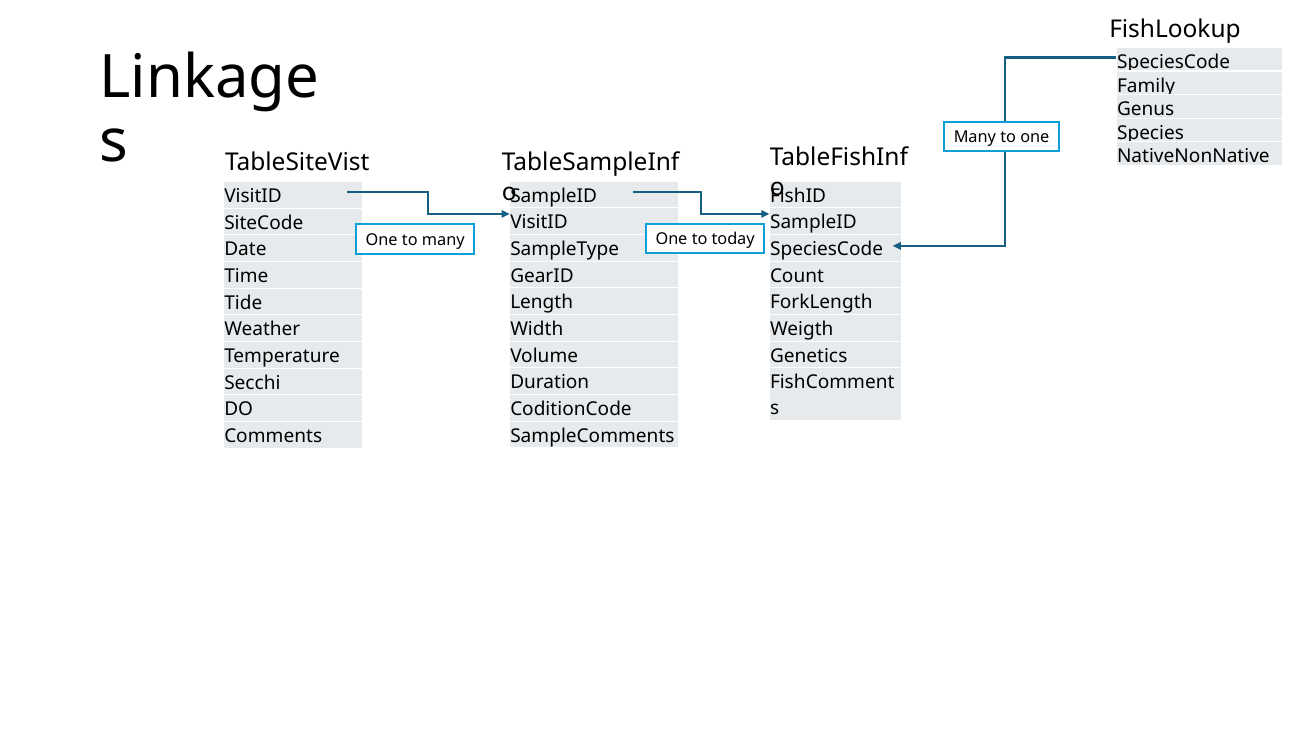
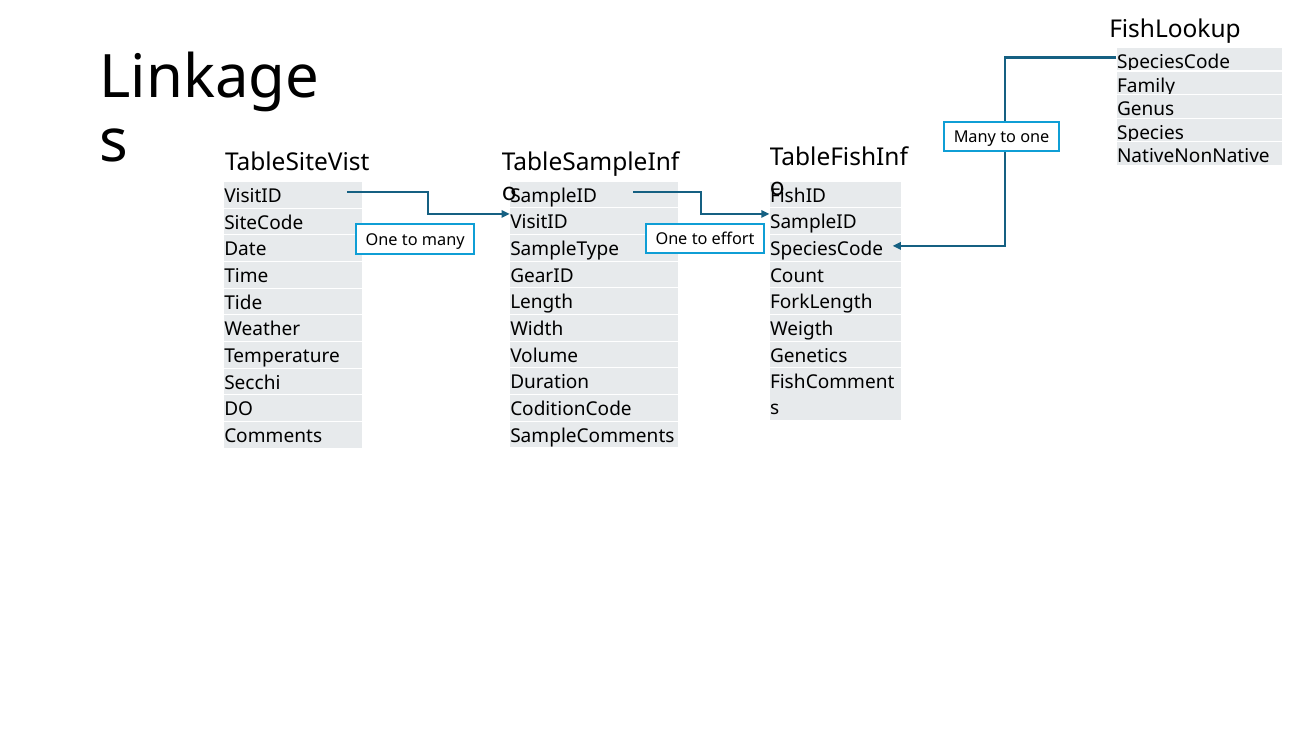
today: today -> effort
